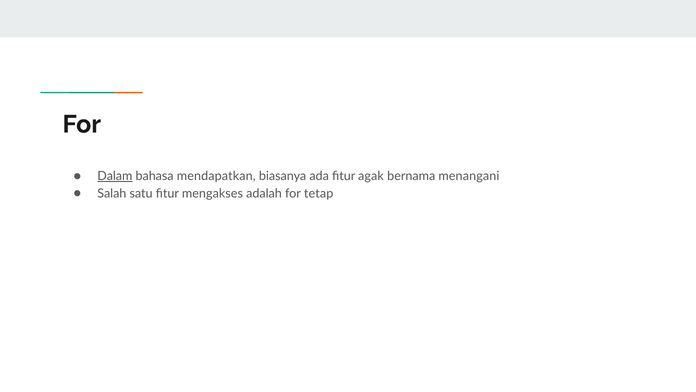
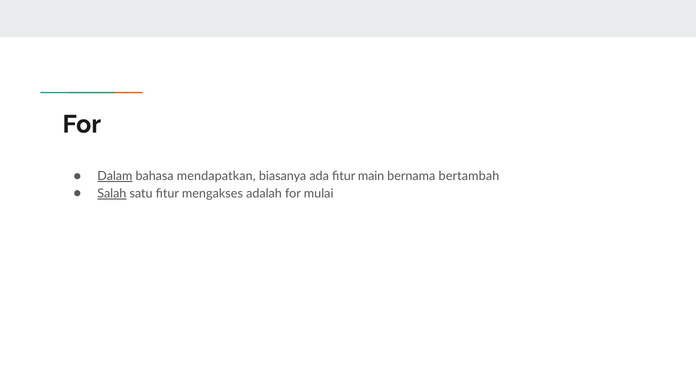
agak: agak -> main
menangani: menangani -> bertambah
Salah underline: none -> present
tetap: tetap -> mulai
